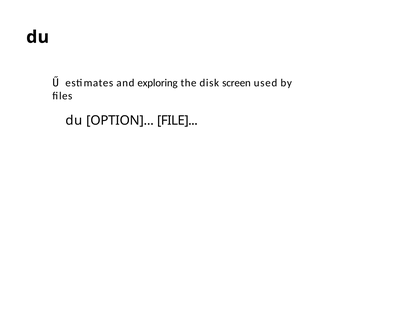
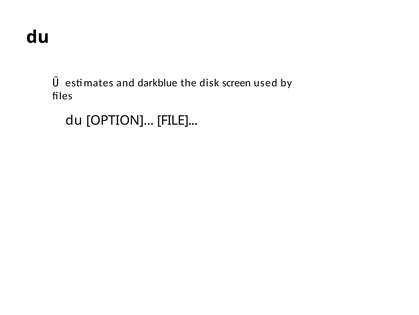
exploring: exploring -> darkblue
